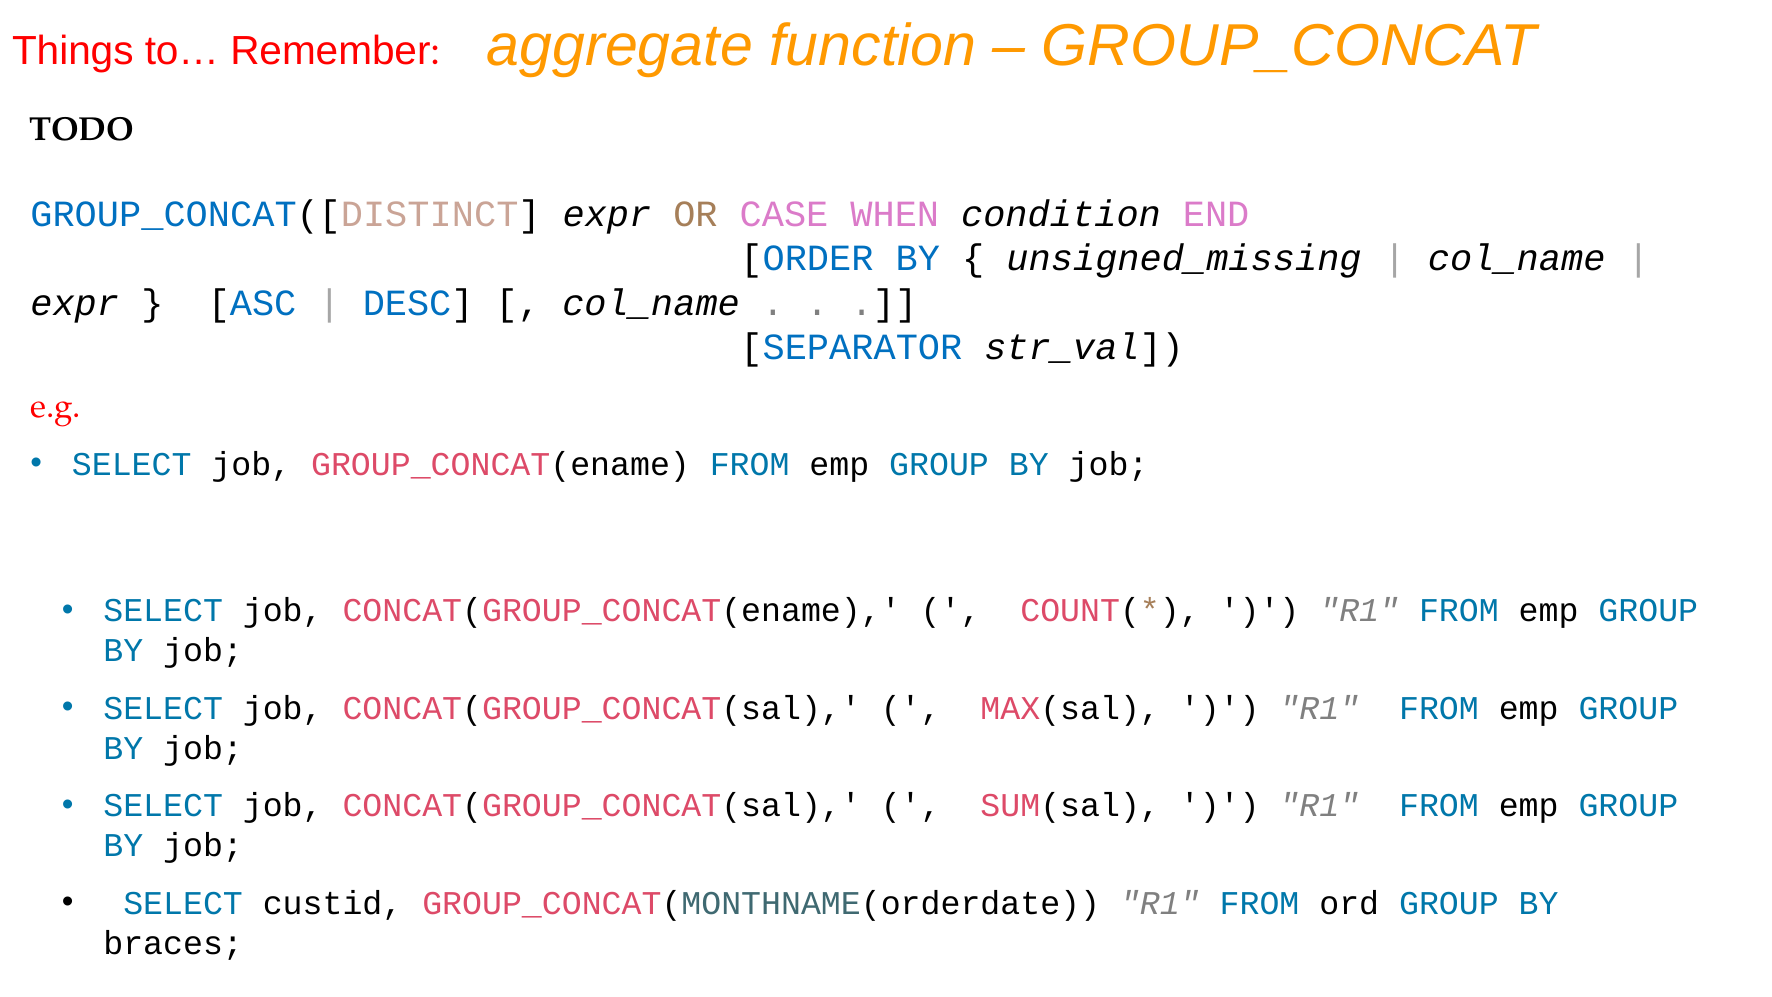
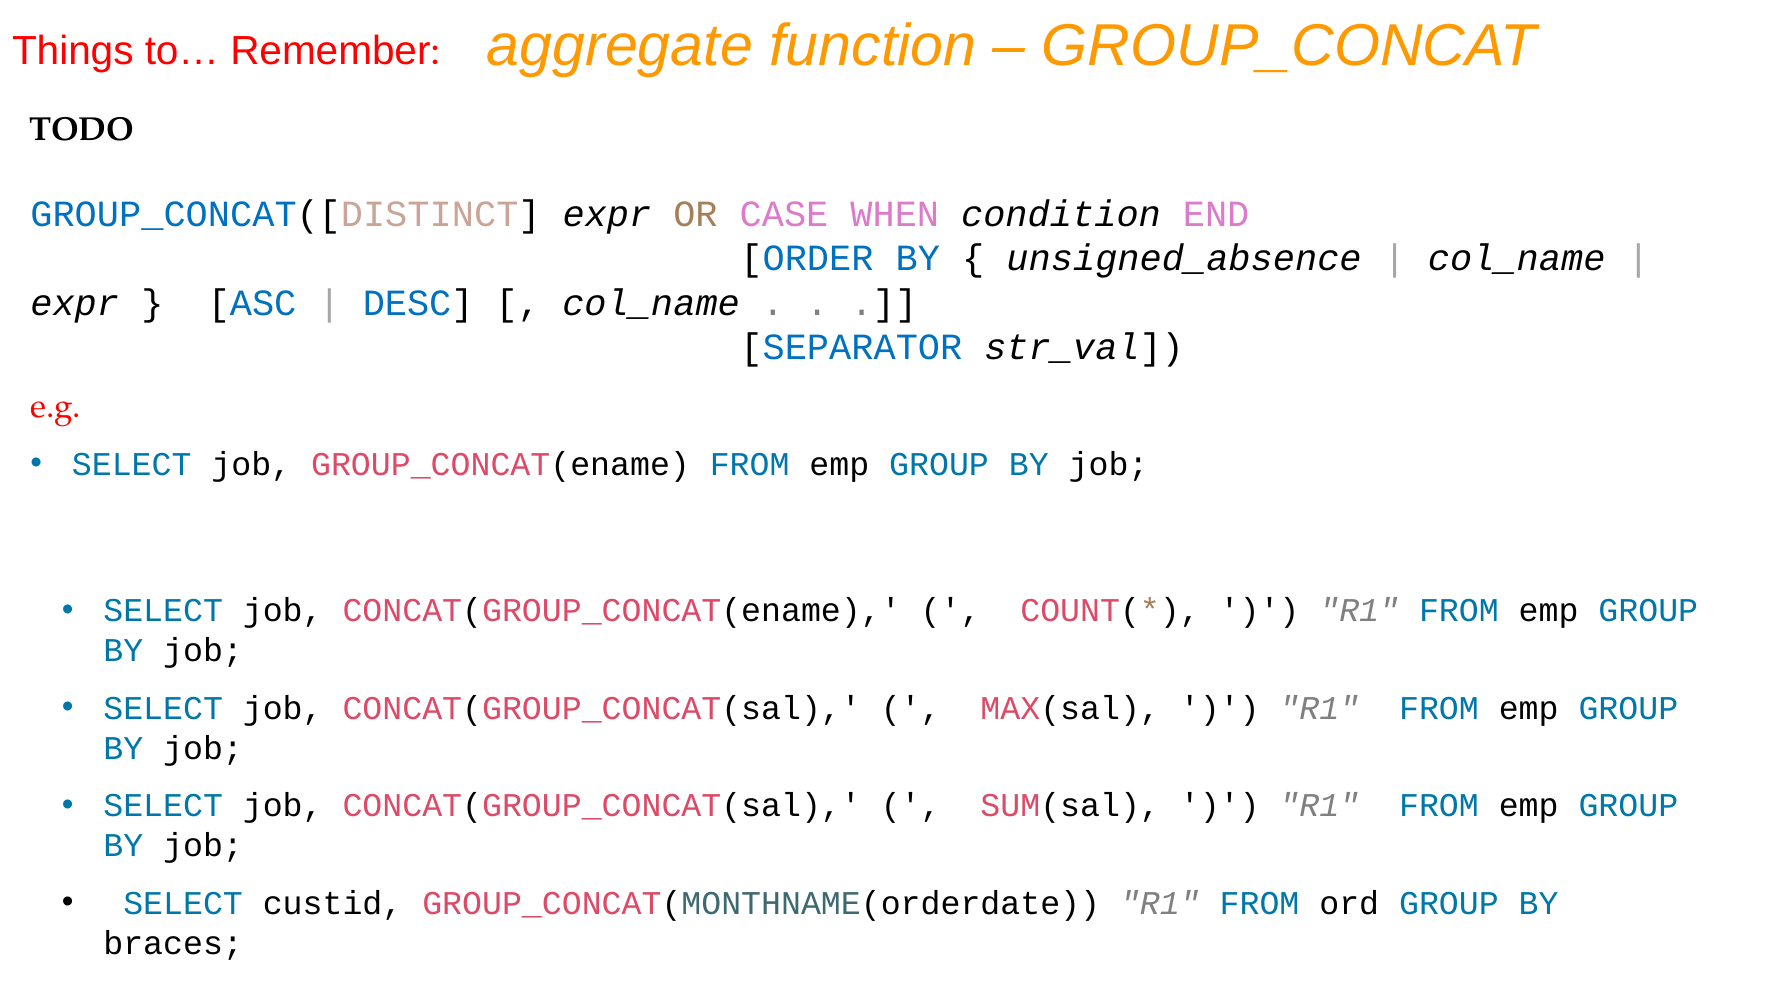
unsigned_missing: unsigned_missing -> unsigned_absence
